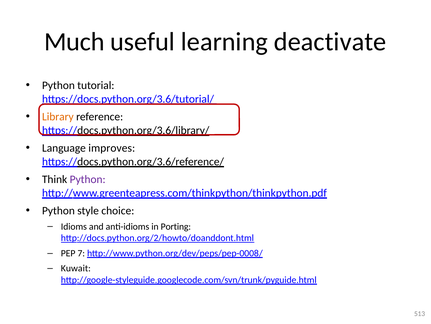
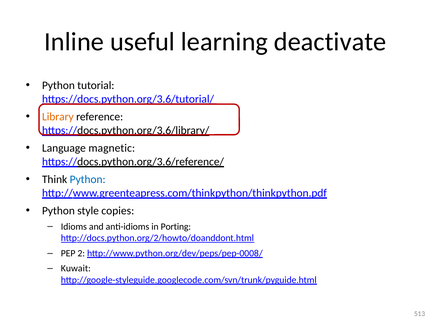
Much: Much -> Inline
improves: improves -> magnetic
Python at (88, 179) colour: purple -> blue
choice: choice -> copies
7: 7 -> 2
